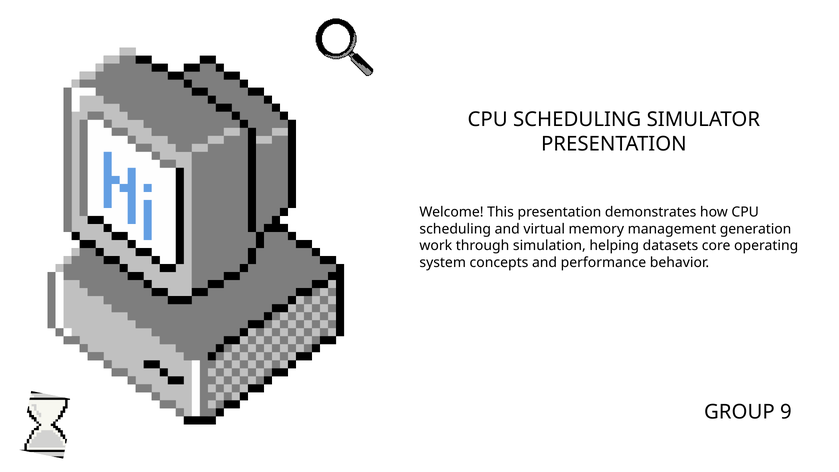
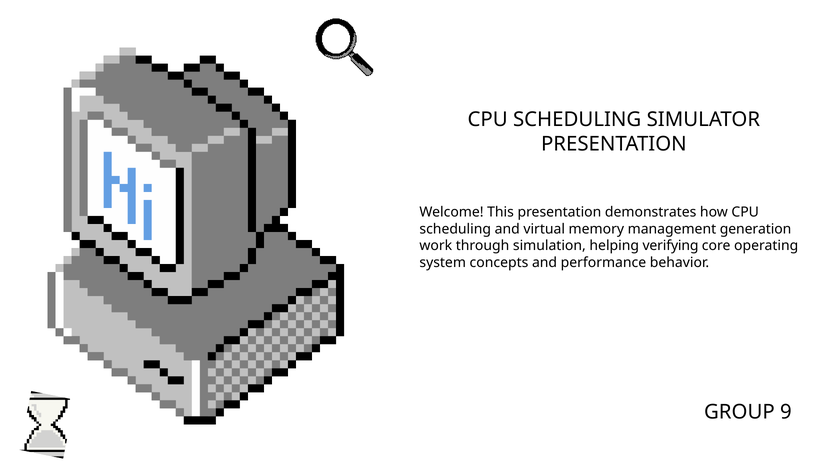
datasets: datasets -> verifying
